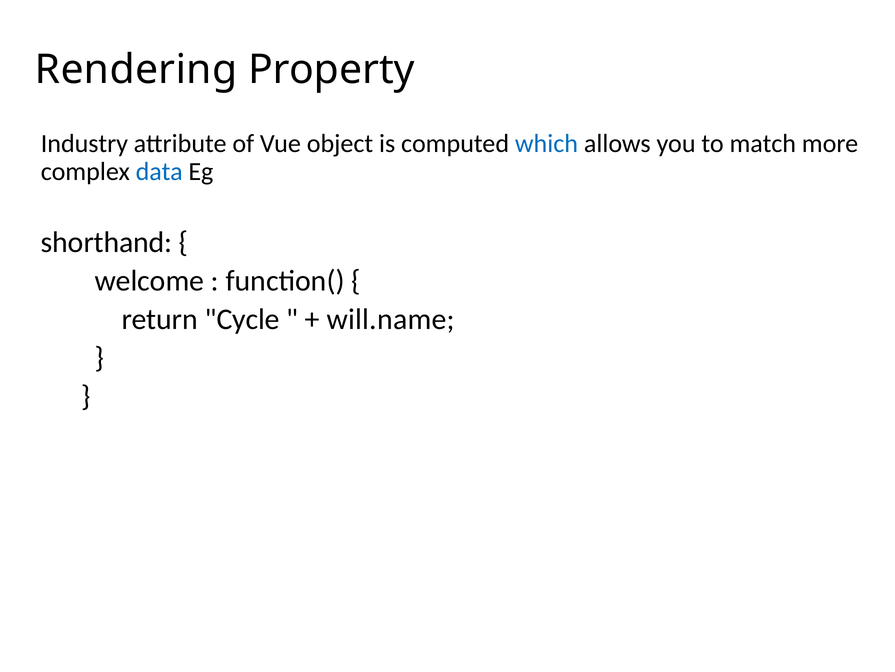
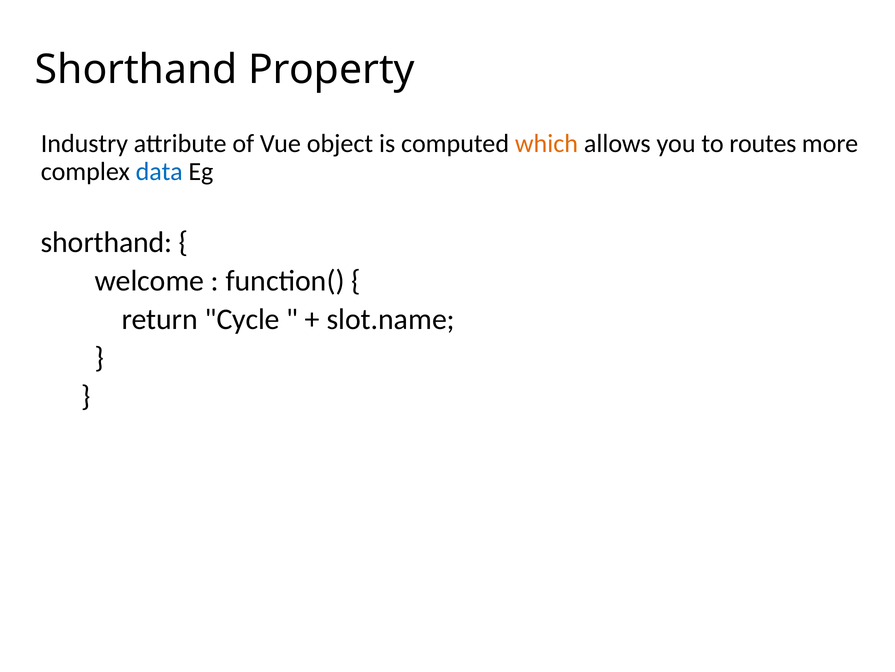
Rendering at (136, 70): Rendering -> Shorthand
which colour: blue -> orange
match: match -> routes
will.name: will.name -> slot.name
